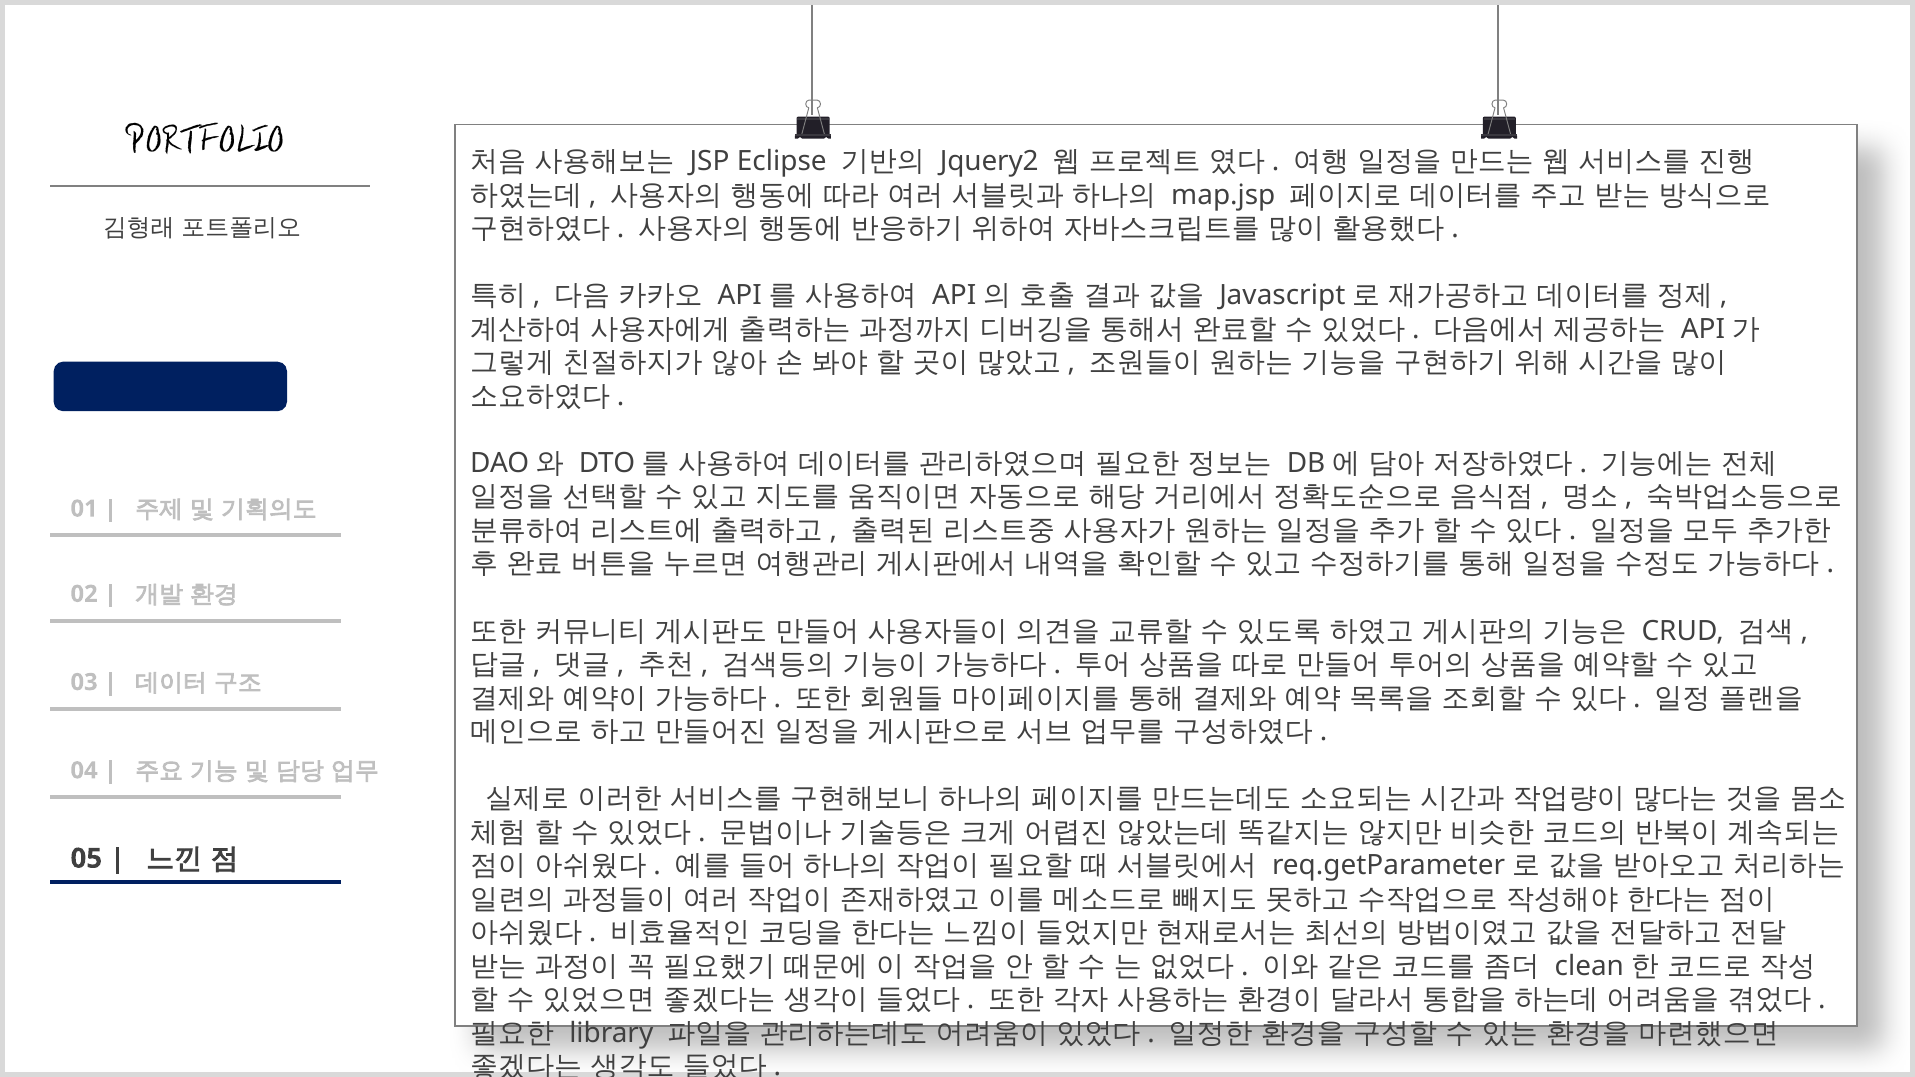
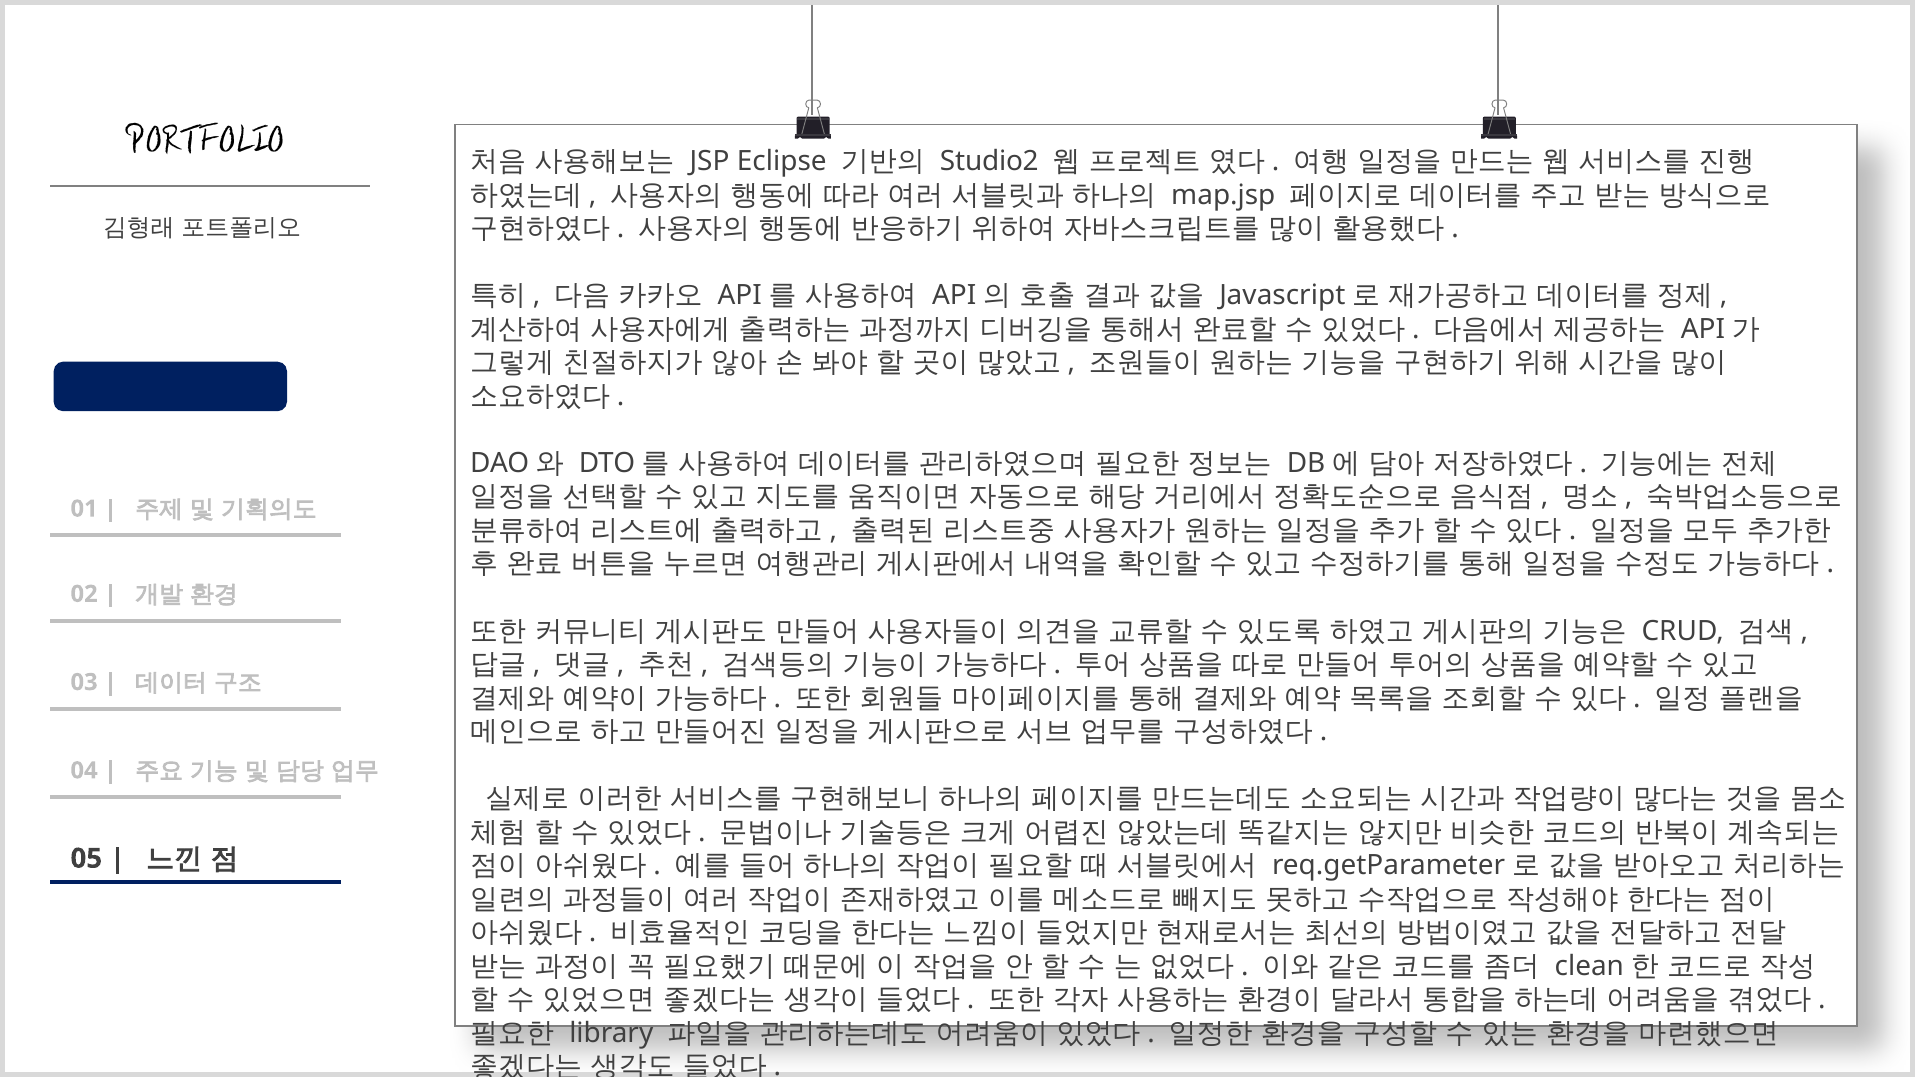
Jquery2: Jquery2 -> Studio2
